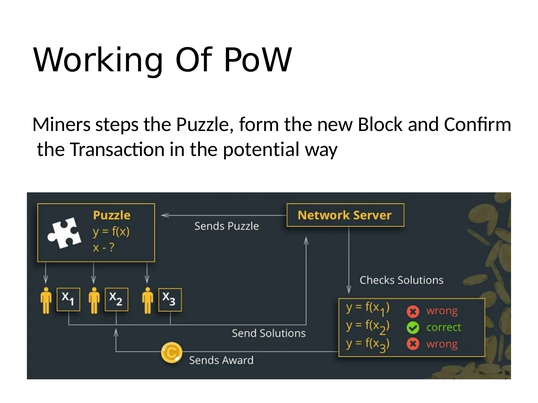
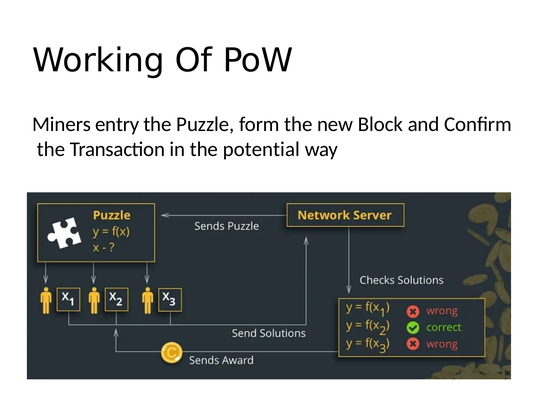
steps: steps -> entry
